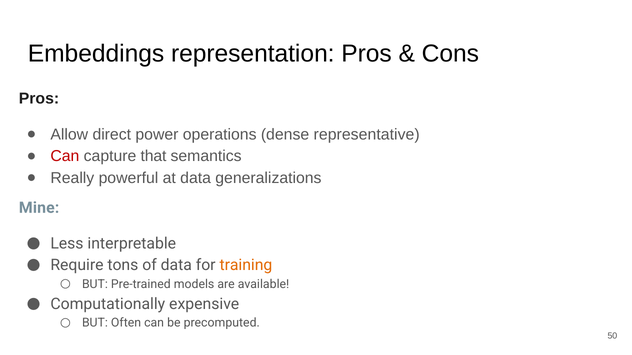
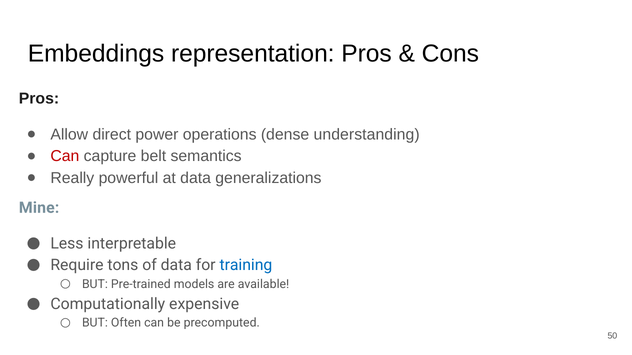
representative: representative -> understanding
that: that -> belt
training colour: orange -> blue
